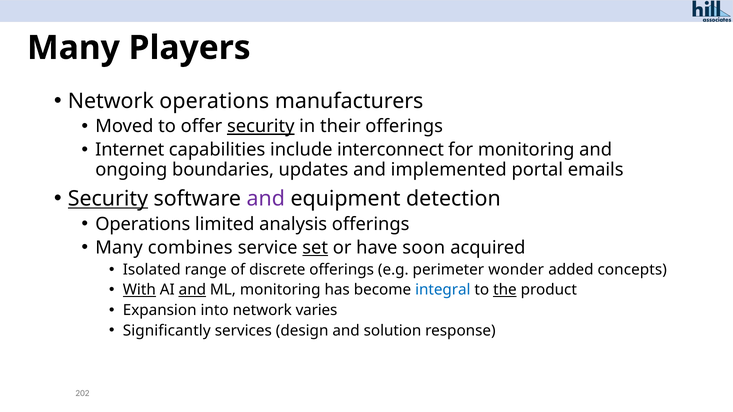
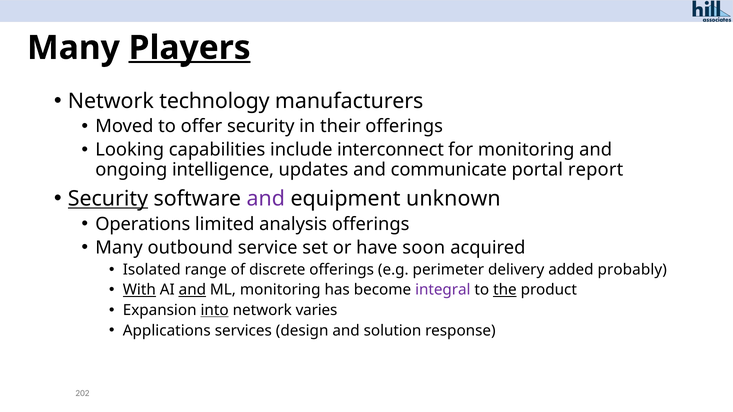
Players underline: none -> present
Network operations: operations -> technology
security at (261, 126) underline: present -> none
Internet: Internet -> Looking
boundaries: boundaries -> intelligence
implemented: implemented -> communicate
emails: emails -> report
detection: detection -> unknown
combines: combines -> outbound
set underline: present -> none
wonder: wonder -> delivery
concepts: concepts -> probably
integral colour: blue -> purple
into underline: none -> present
Significantly: Significantly -> Applications
